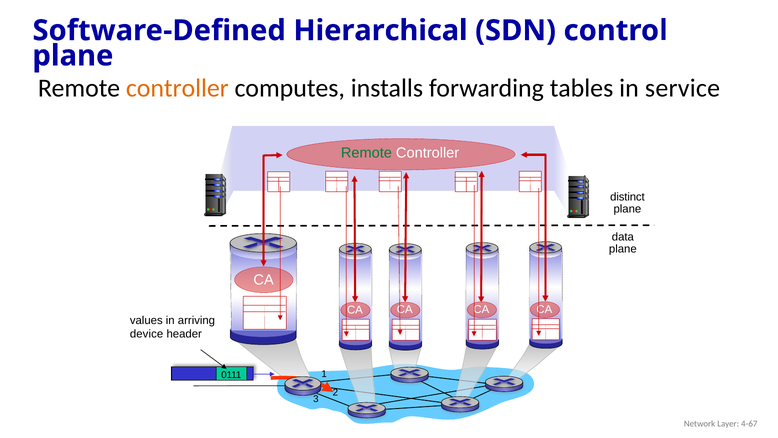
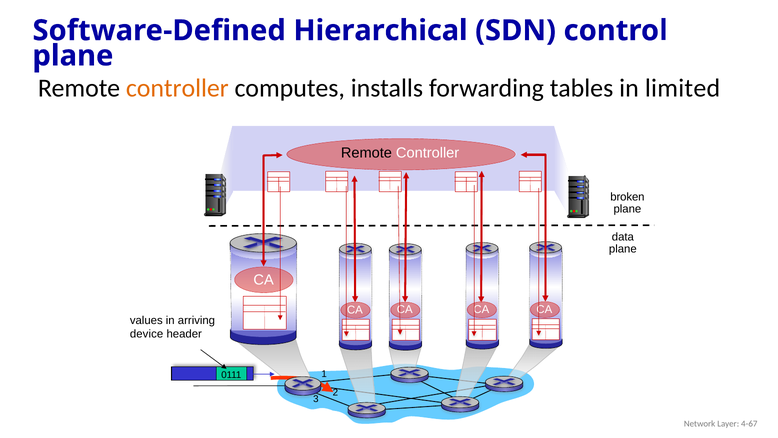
service: service -> limited
Remote at (366, 153) colour: green -> black
distinct: distinct -> broken
